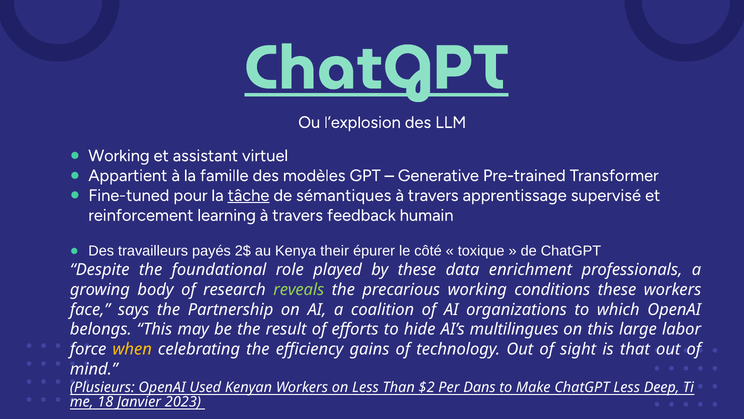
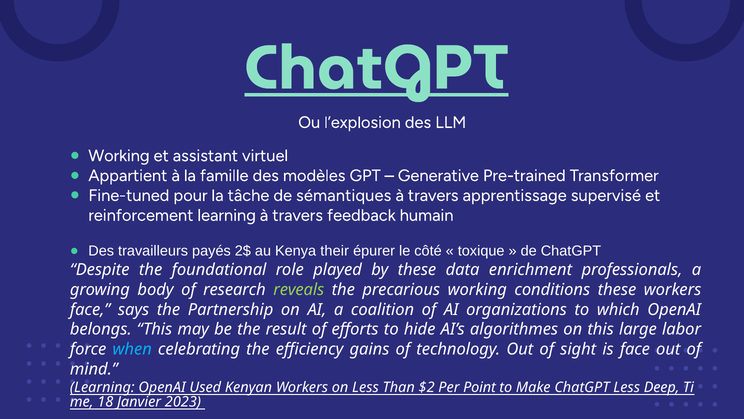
tâche underline: present -> none
multilingues: multilingues -> algorithmes
when colour: yellow -> light blue
is that: that -> face
Plusieurs at (102, 387): Plusieurs -> Learning
Dans: Dans -> Point
